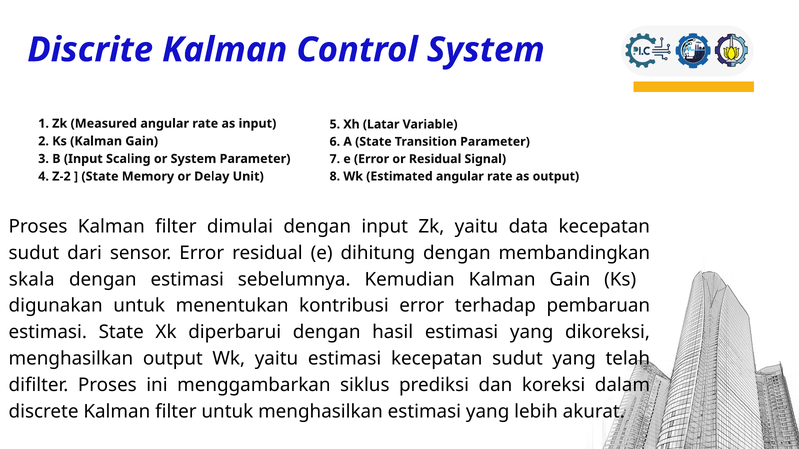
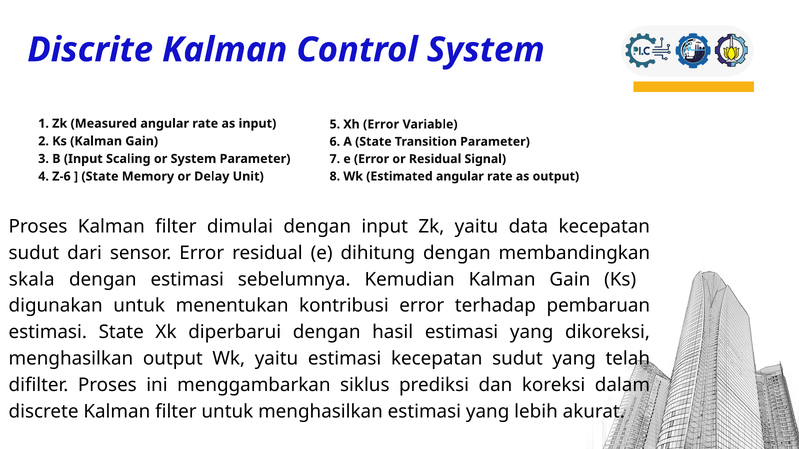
Xh Latar: Latar -> Error
Z-2: Z-2 -> Z-6
